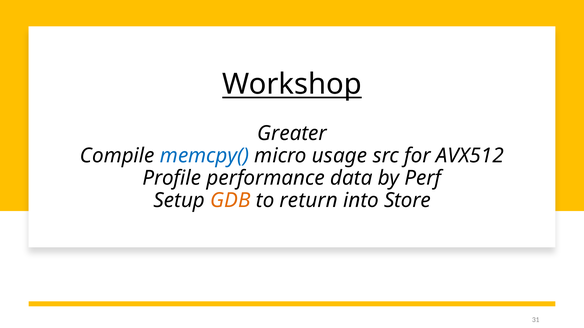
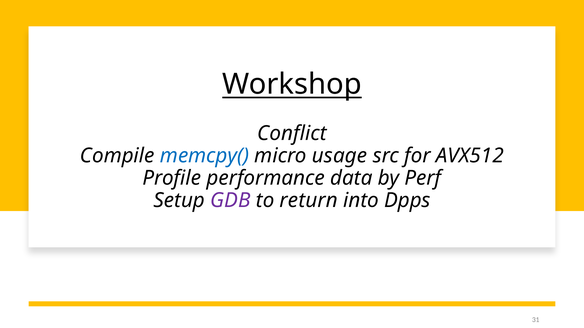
Greater: Greater -> Conflict
GDB colour: orange -> purple
Store: Store -> Dpps
